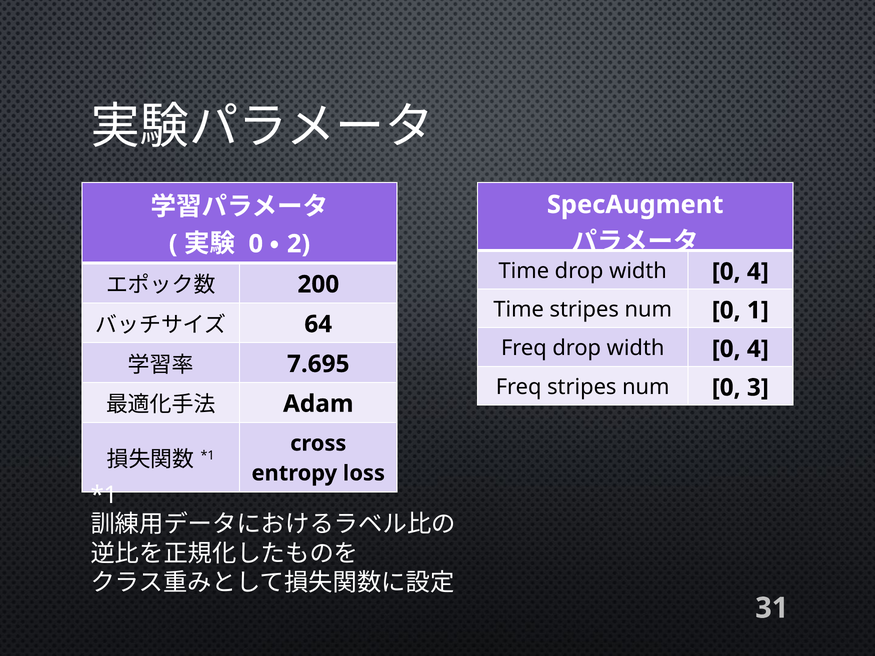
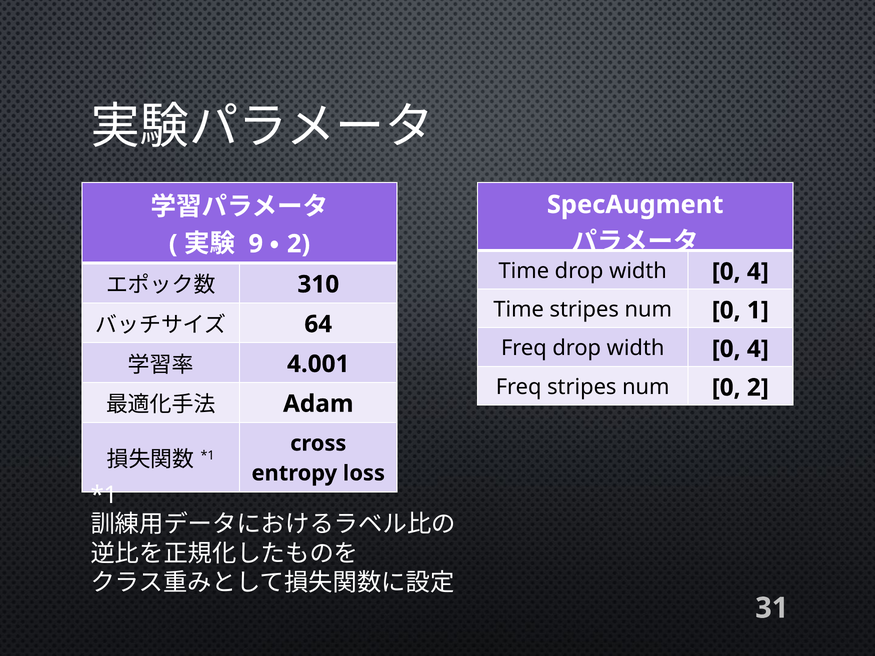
0 at (256, 244): 0 -> 9
200: 200 -> 310
7.695: 7.695 -> 4.001
0 3: 3 -> 2
